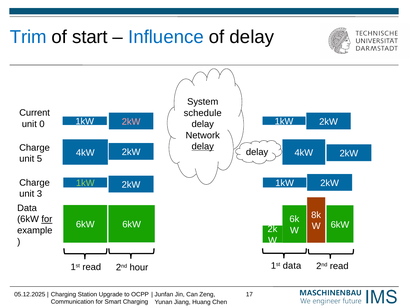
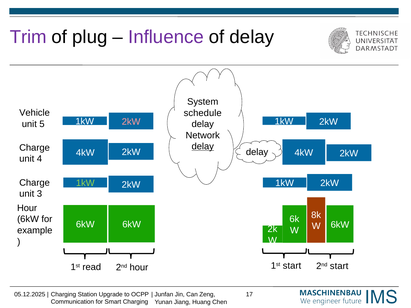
Trim colour: blue -> purple
start: start -> plug
Influence colour: blue -> purple
Current: Current -> Vehicle
0: 0 -> 5
5: 5 -> 4
Data at (27, 208): Data -> Hour
for at (47, 219) underline: present -> none
1st data: data -> start
2nd read: read -> start
